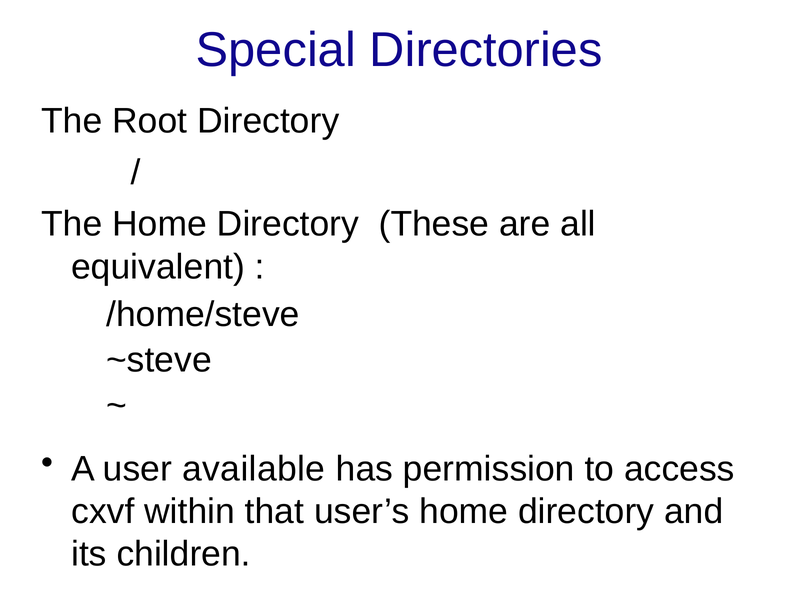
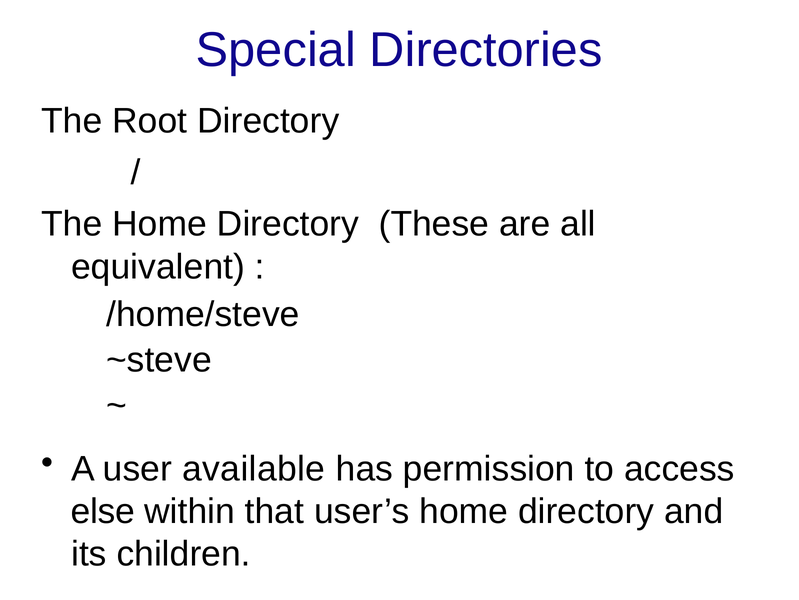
cxvf: cxvf -> else
